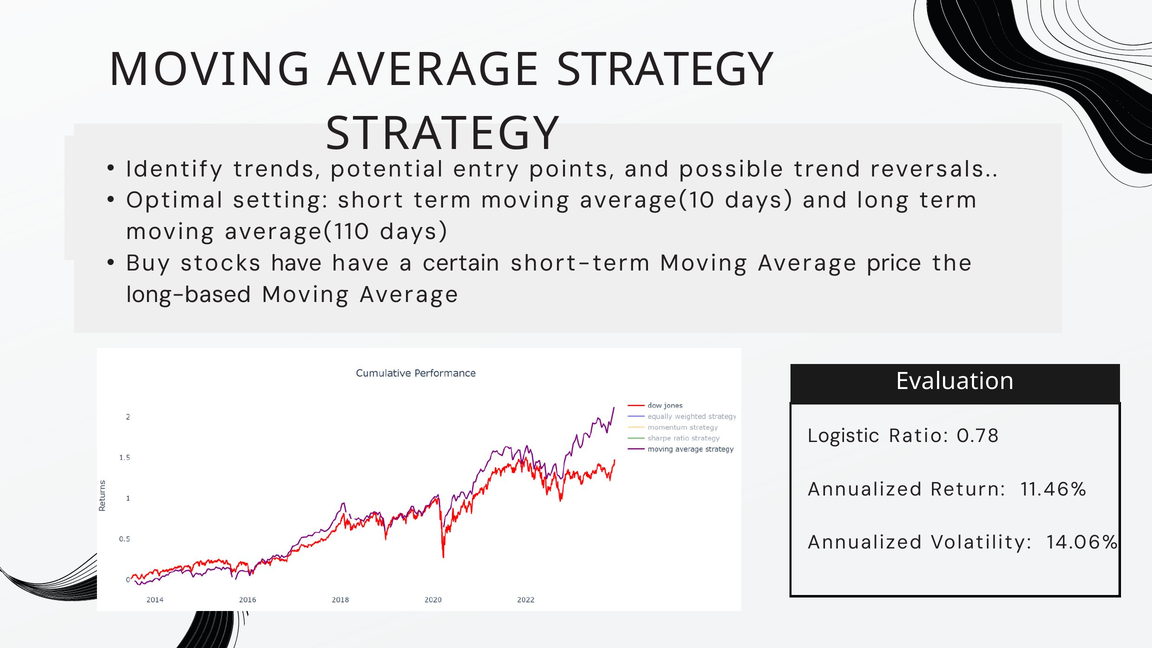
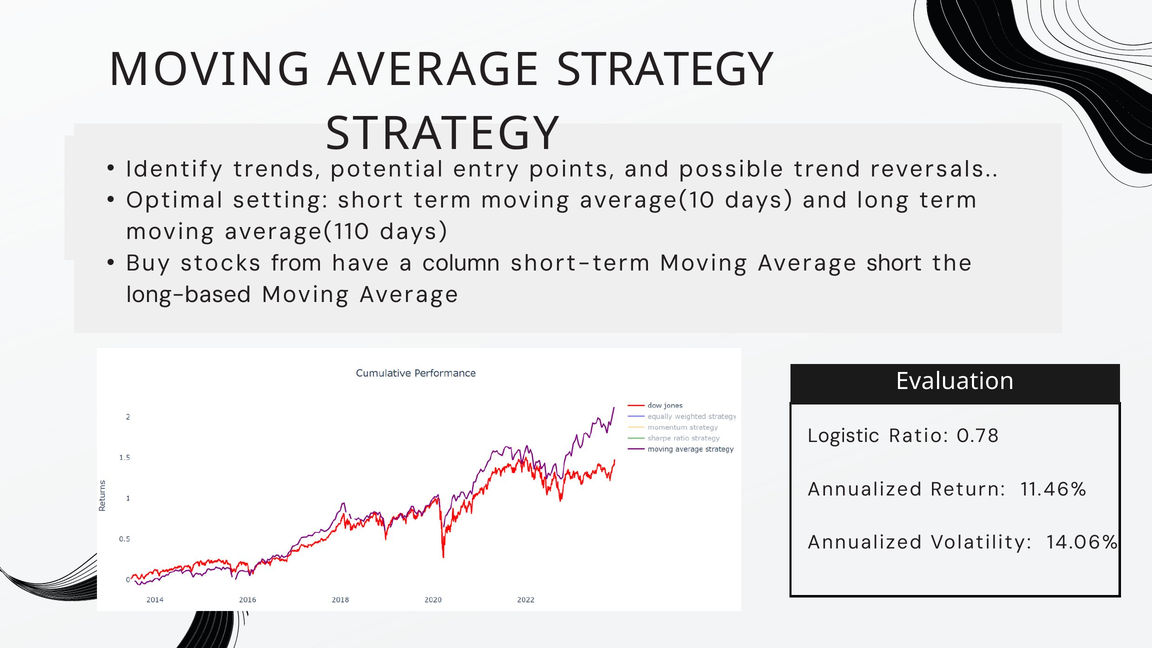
stocks have: have -> from
certain: certain -> column
Average price: price -> short
